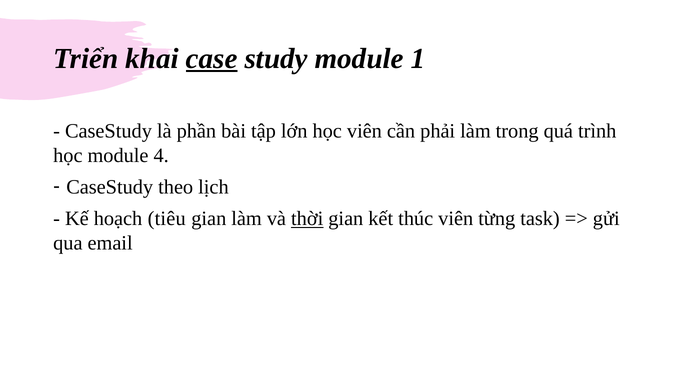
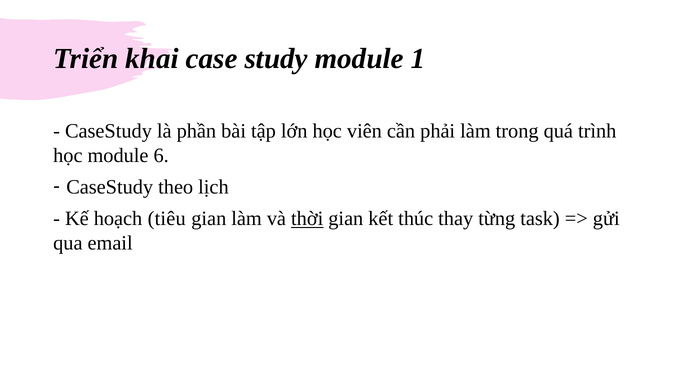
case underline: present -> none
4: 4 -> 6
thúc viên: viên -> thay
